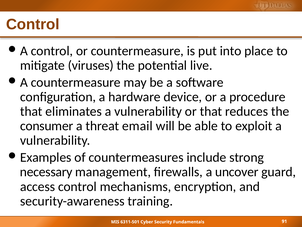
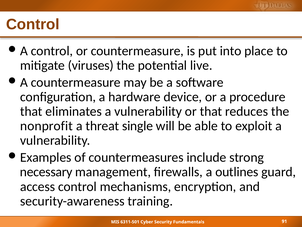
consumer: consumer -> nonprofit
email: email -> single
uncover: uncover -> outlines
